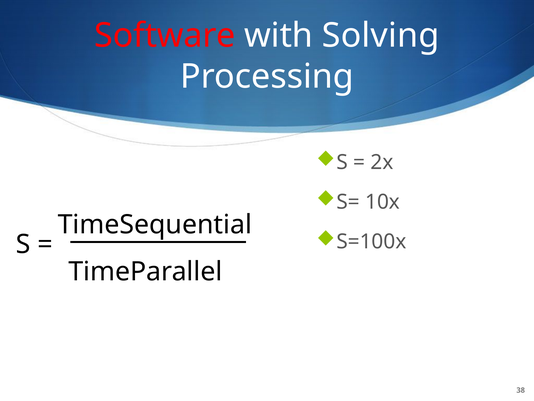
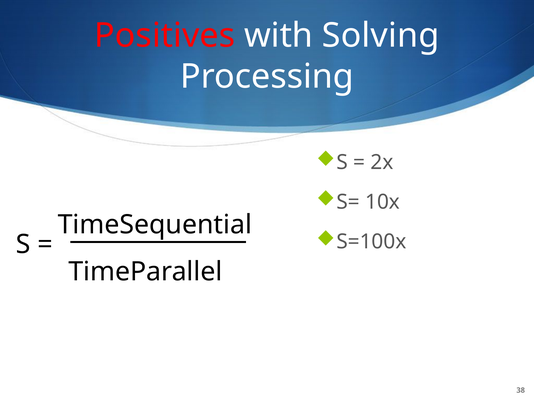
Software: Software -> Positives
